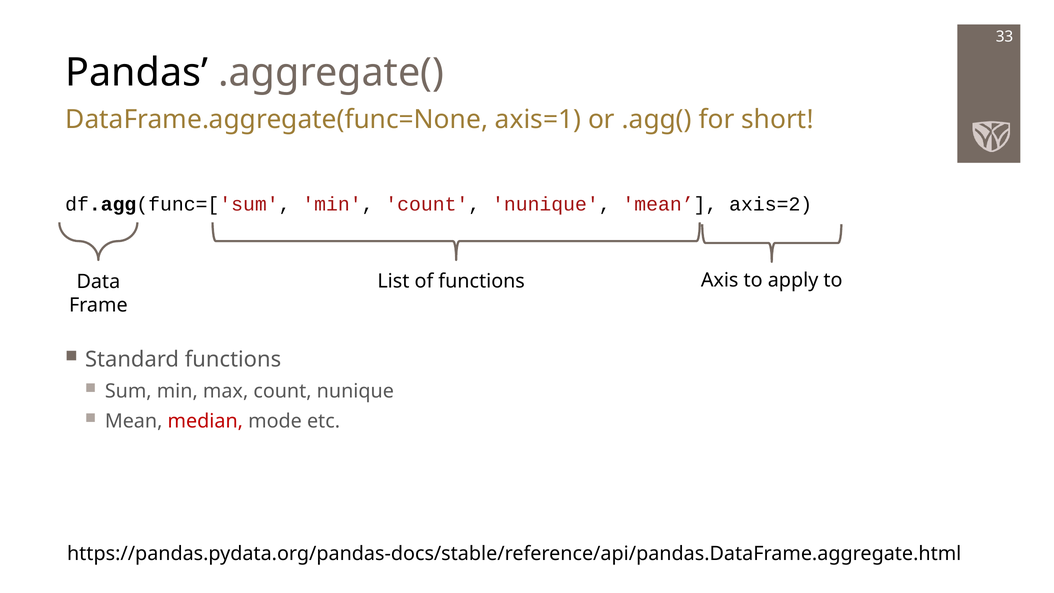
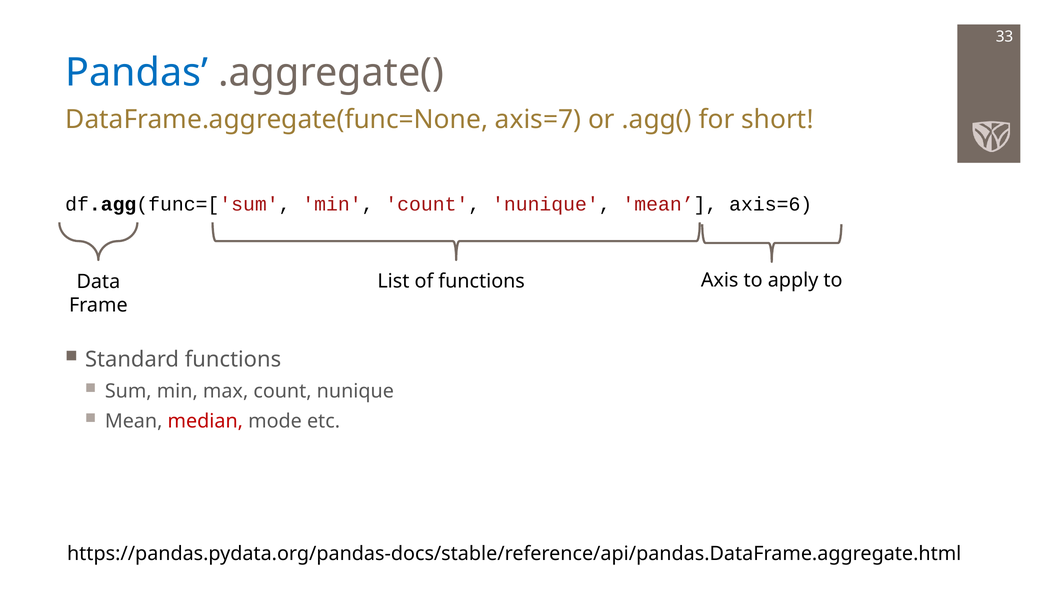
Pandas colour: black -> blue
axis=1: axis=1 -> axis=7
axis=2: axis=2 -> axis=6
